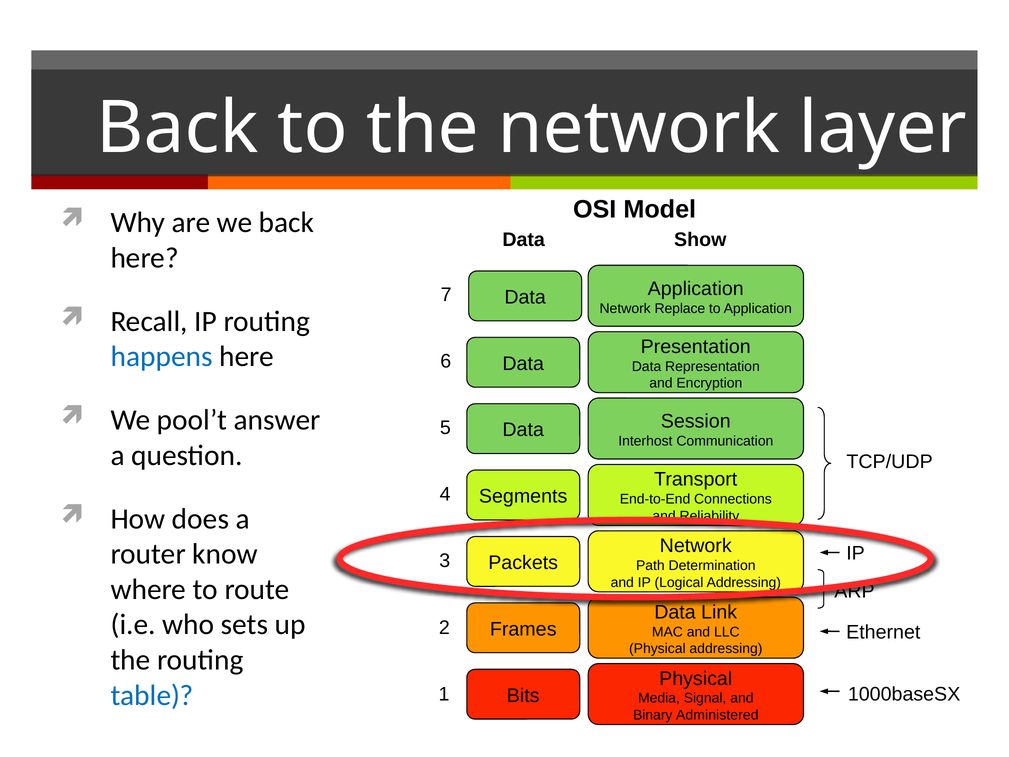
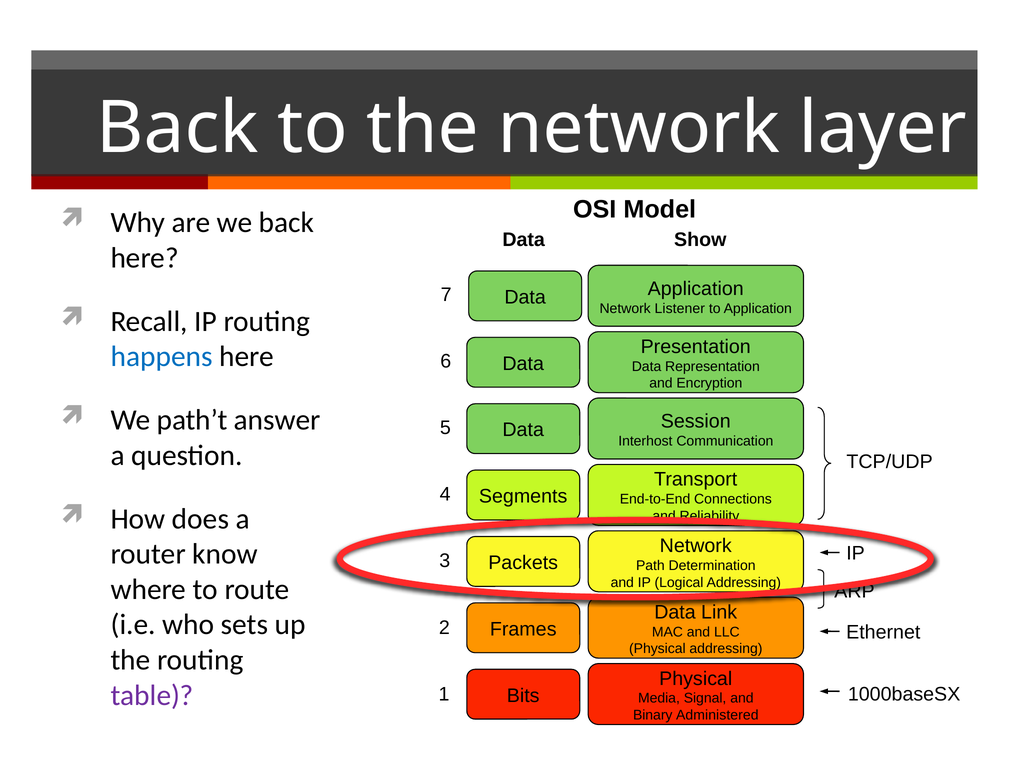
Replace: Replace -> Listener
pool’t: pool’t -> path’t
table colour: blue -> purple
